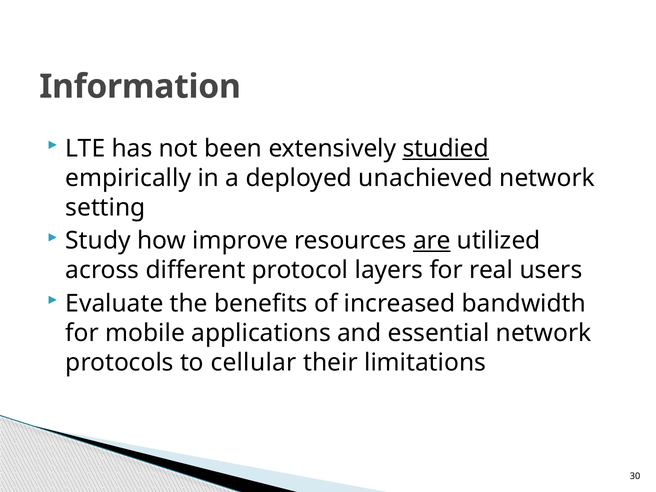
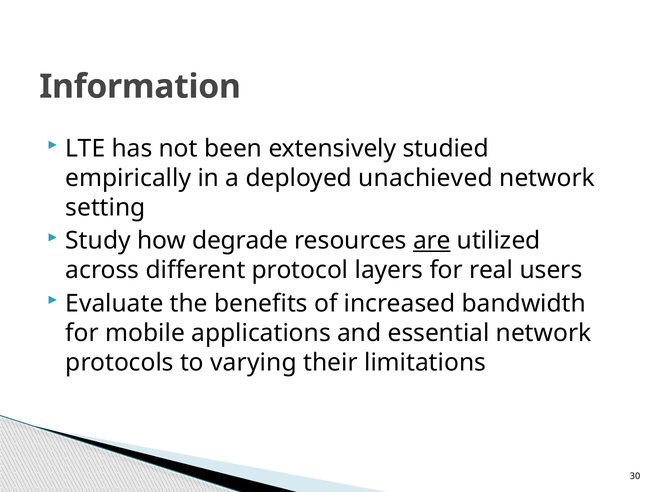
studied underline: present -> none
improve: improve -> degrade
cellular: cellular -> varying
